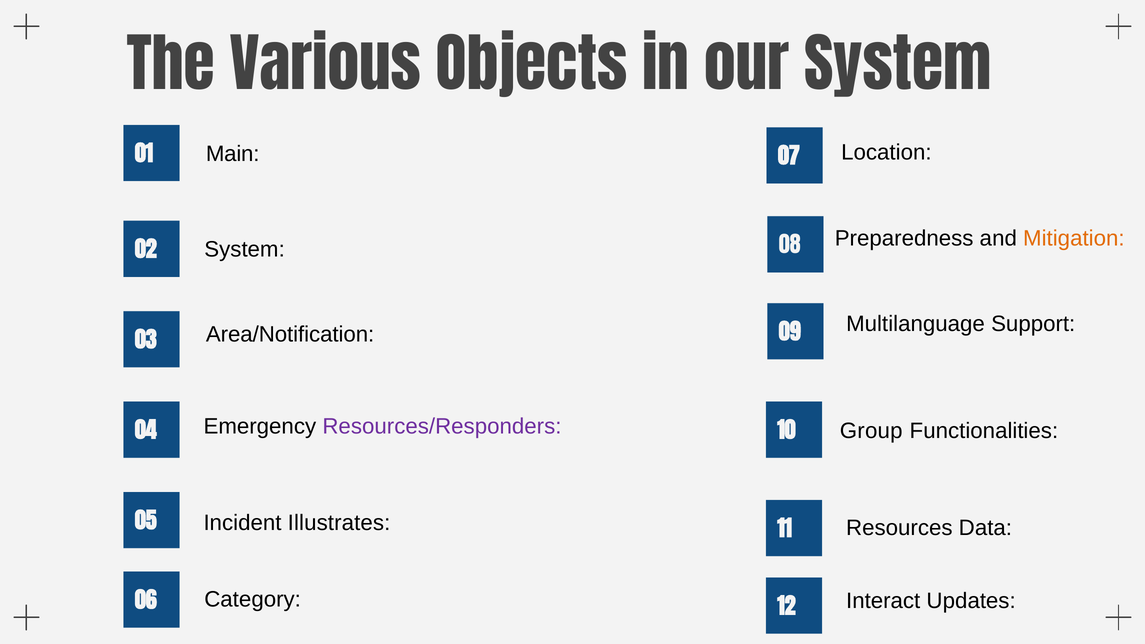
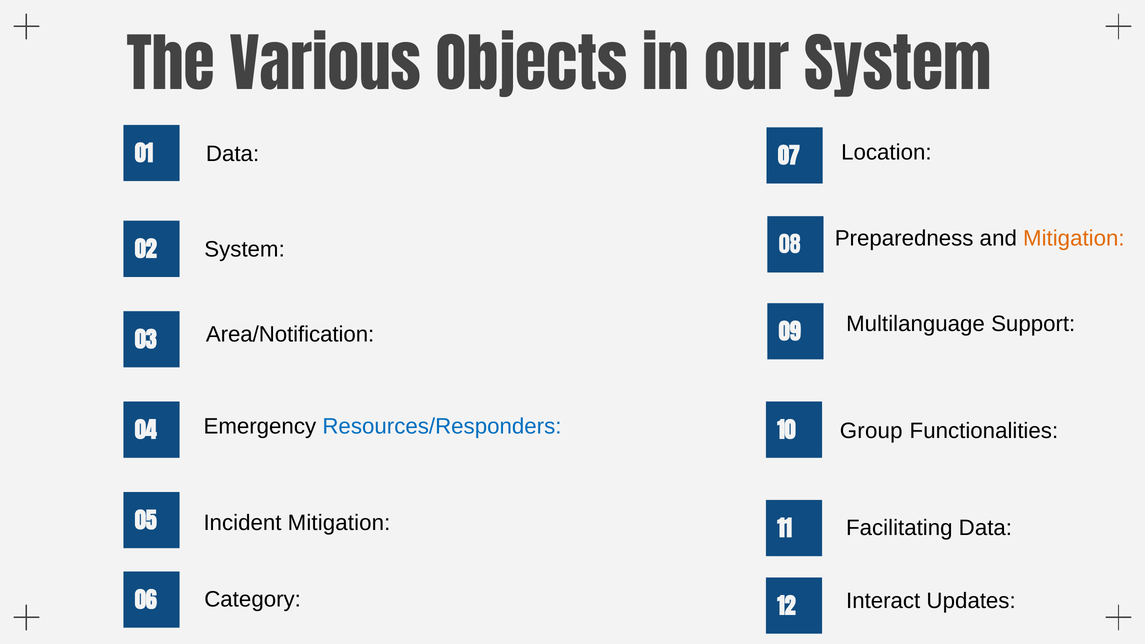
Main at (233, 154): Main -> Data
Resources/Responders colour: purple -> blue
Incident Illustrates: Illustrates -> Mitigation
Resources: Resources -> Facilitating
